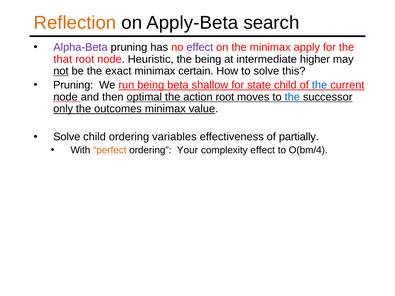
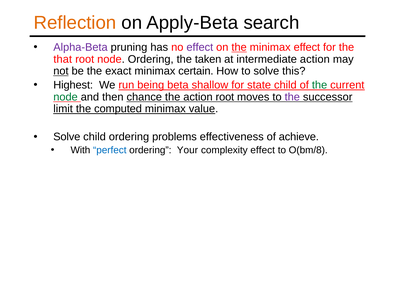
the at (239, 47) underline: none -> present
minimax apply: apply -> effect
node Heuristic: Heuristic -> Ordering
the being: being -> taken
intermediate higher: higher -> action
Pruning at (73, 85): Pruning -> Highest
the at (320, 85) colour: blue -> green
node at (66, 97) colour: black -> green
optimal: optimal -> chance
the at (292, 97) colour: blue -> purple
only: only -> limit
outcomes: outcomes -> computed
variables: variables -> problems
partially: partially -> achieve
perfect colour: orange -> blue
O(bm/4: O(bm/4 -> O(bm/8
